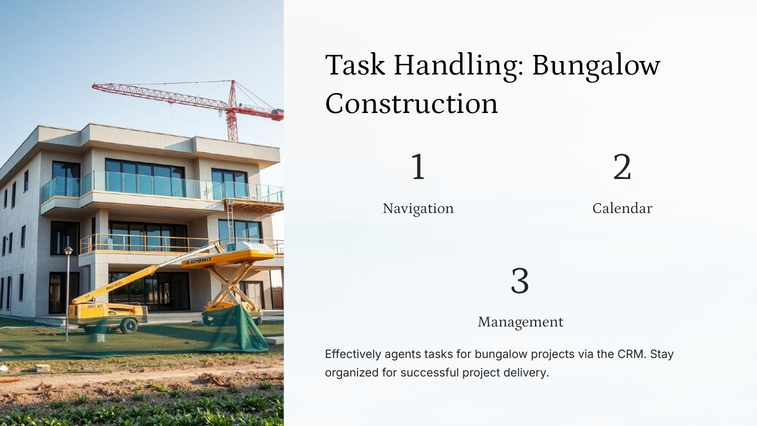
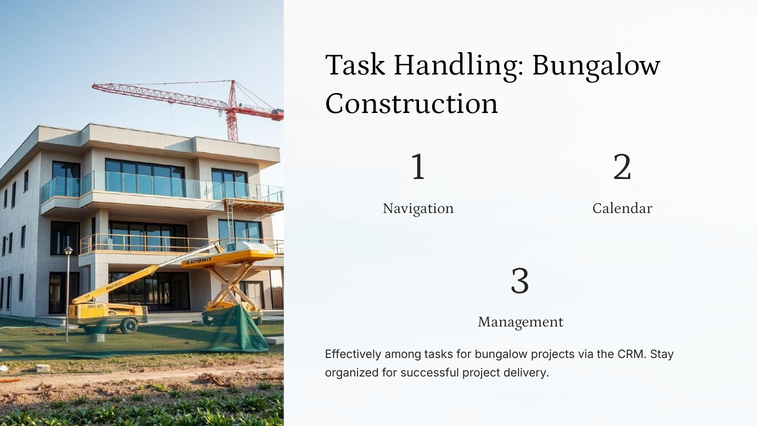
agents: agents -> among
